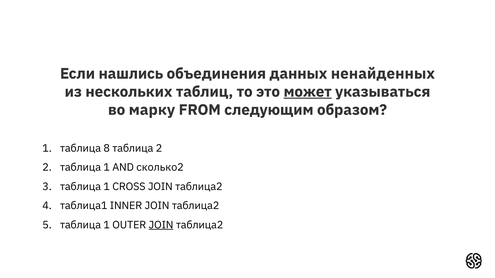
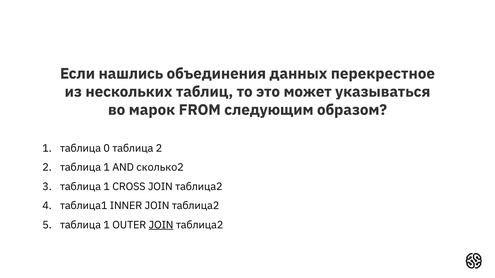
ненайденных: ненайденных -> перекрестное
может underline: present -> none
марку: марку -> марок
8: 8 -> 0
